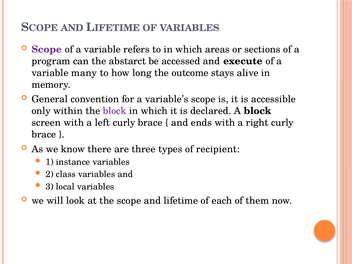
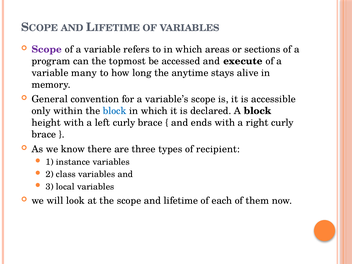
abstarct: abstarct -> topmost
outcome: outcome -> anytime
block at (115, 111) colour: purple -> blue
screen: screen -> height
